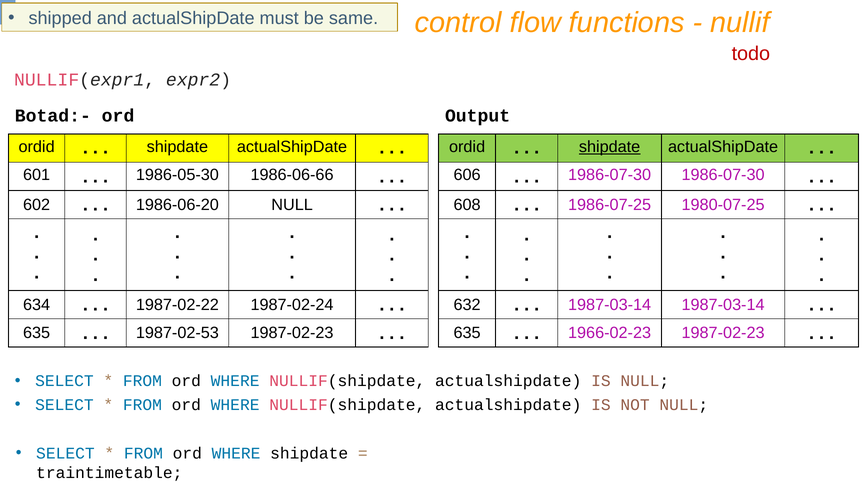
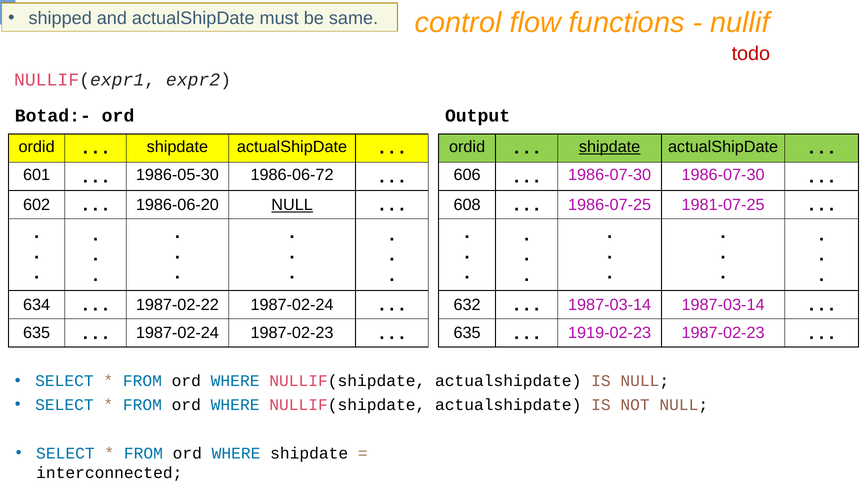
1986-06-66: 1986-06-66 -> 1986-06-72
NULL at (292, 205) underline: none -> present
1980-07-25: 1980-07-25 -> 1981-07-25
1987-02-53 at (177, 333): 1987-02-53 -> 1987-02-24
1966-02-23: 1966-02-23 -> 1919-02-23
traintimetable: traintimetable -> interconnected
